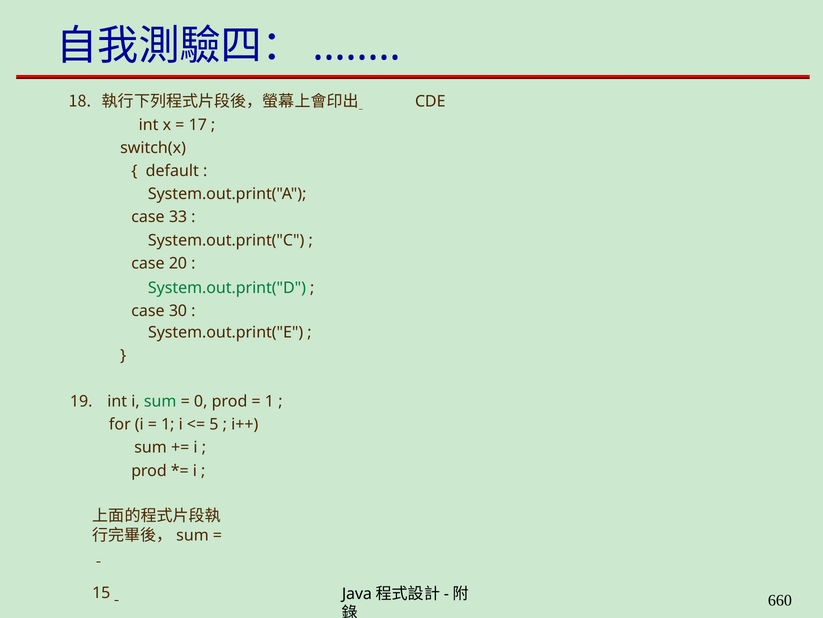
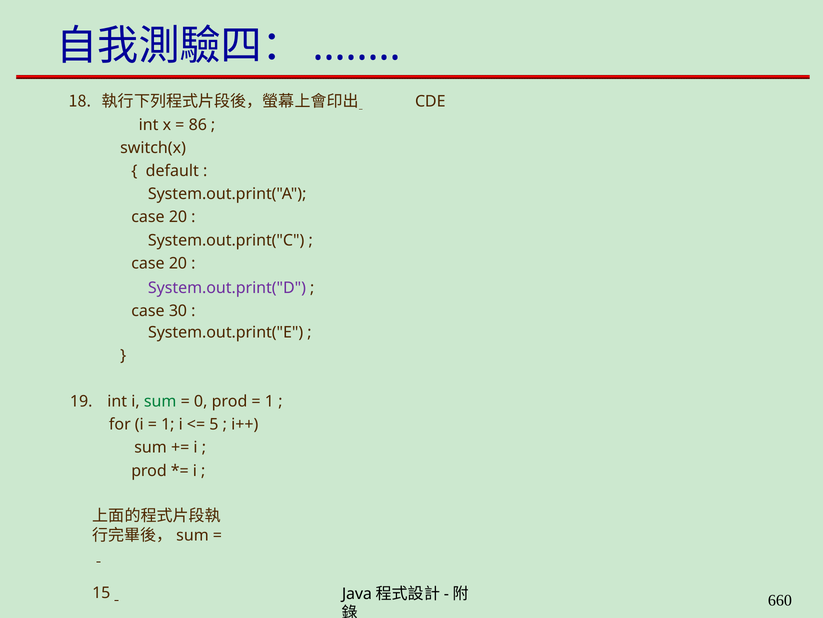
17: 17 -> 86
33 at (178, 217): 33 -> 20
System.out.print("D colour: green -> purple
